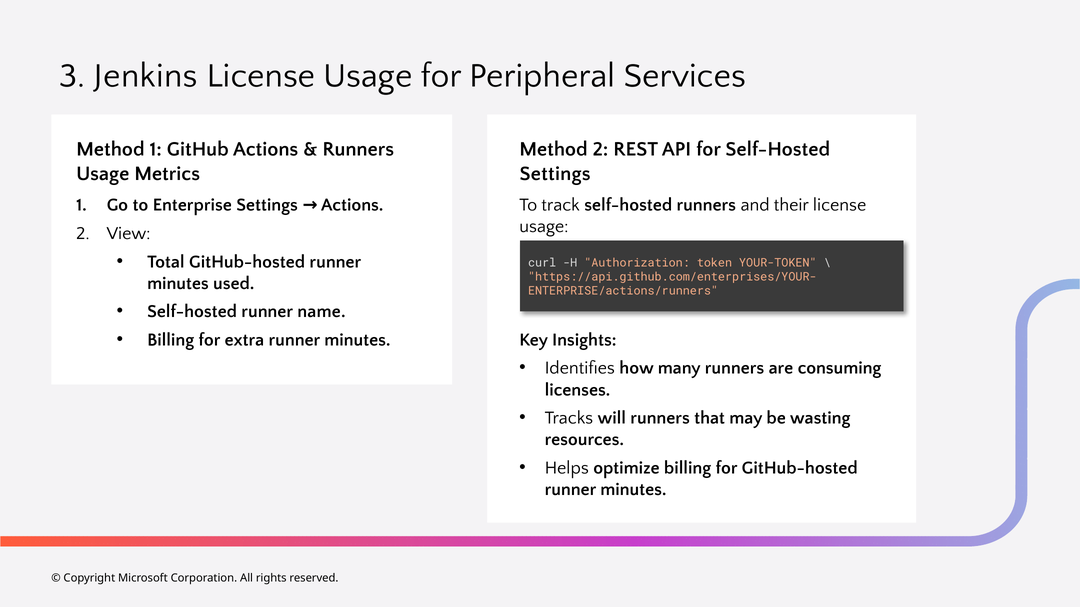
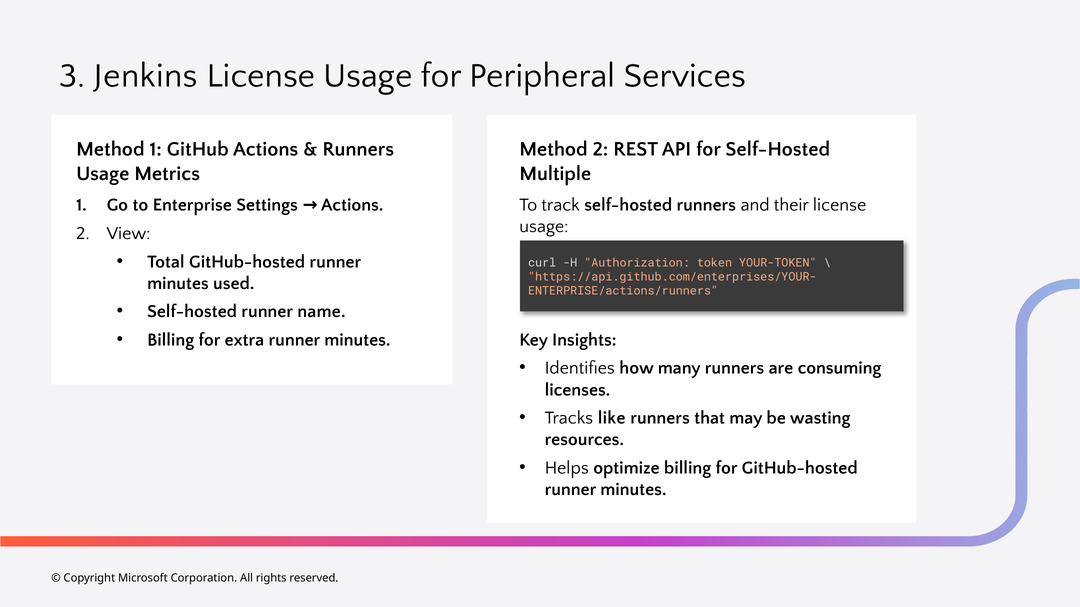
Settings at (555, 174): Settings -> Multiple
will: will -> like
